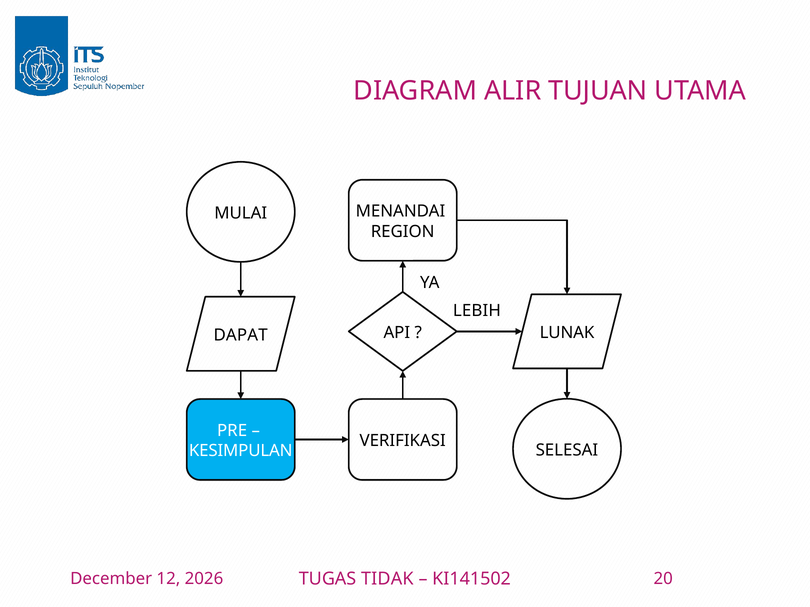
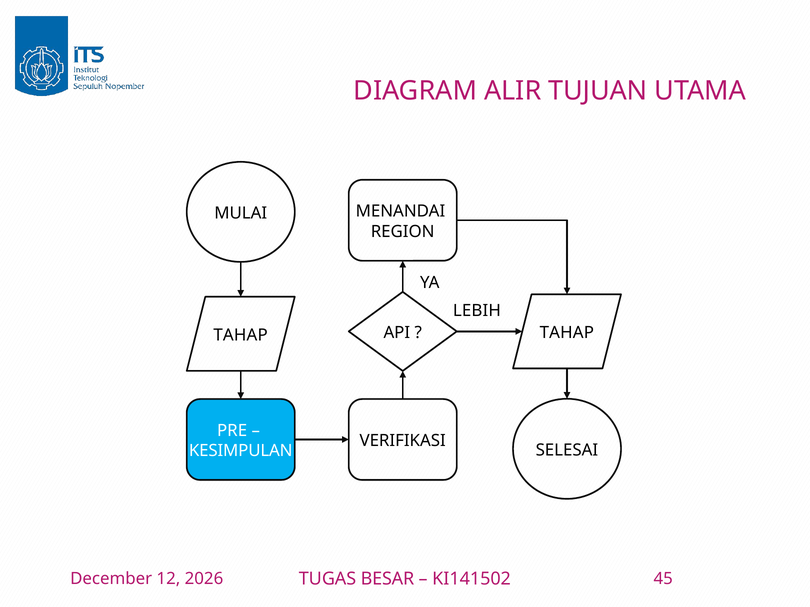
LUNAK at (567, 333): LUNAK -> TAHAP
DAPAT at (241, 335): DAPAT -> TAHAP
TIDAK: TIDAK -> BESAR
20: 20 -> 45
